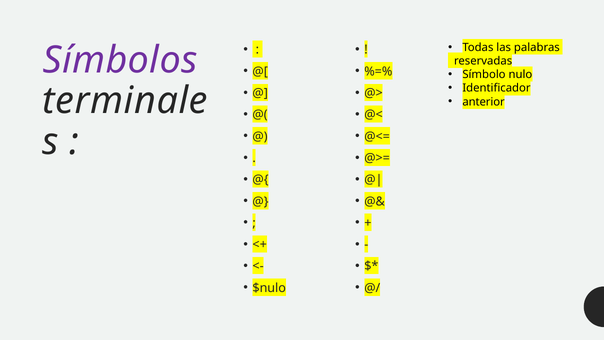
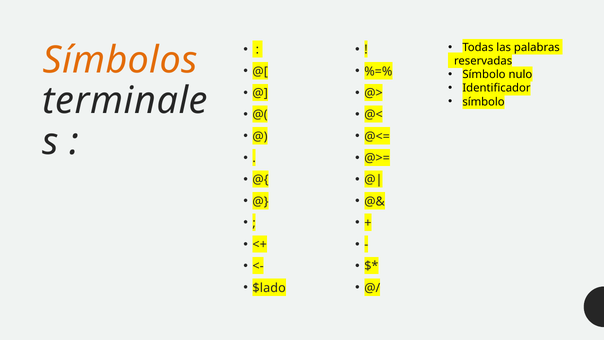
Símbolos colour: purple -> orange
anterior at (484, 102): anterior -> símbolo
$nulo: $nulo -> $lado
